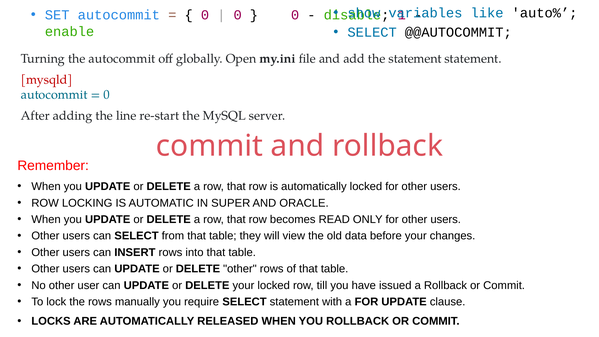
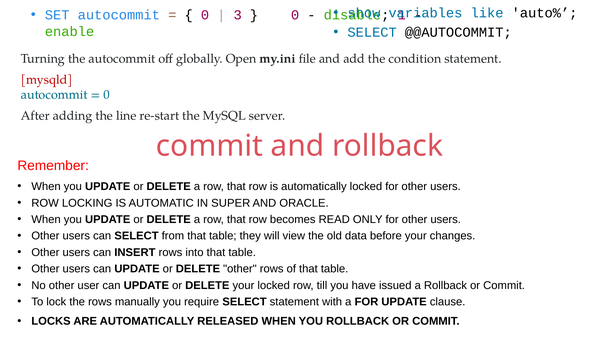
0 at (238, 15): 0 -> 3
the statement: statement -> condition
